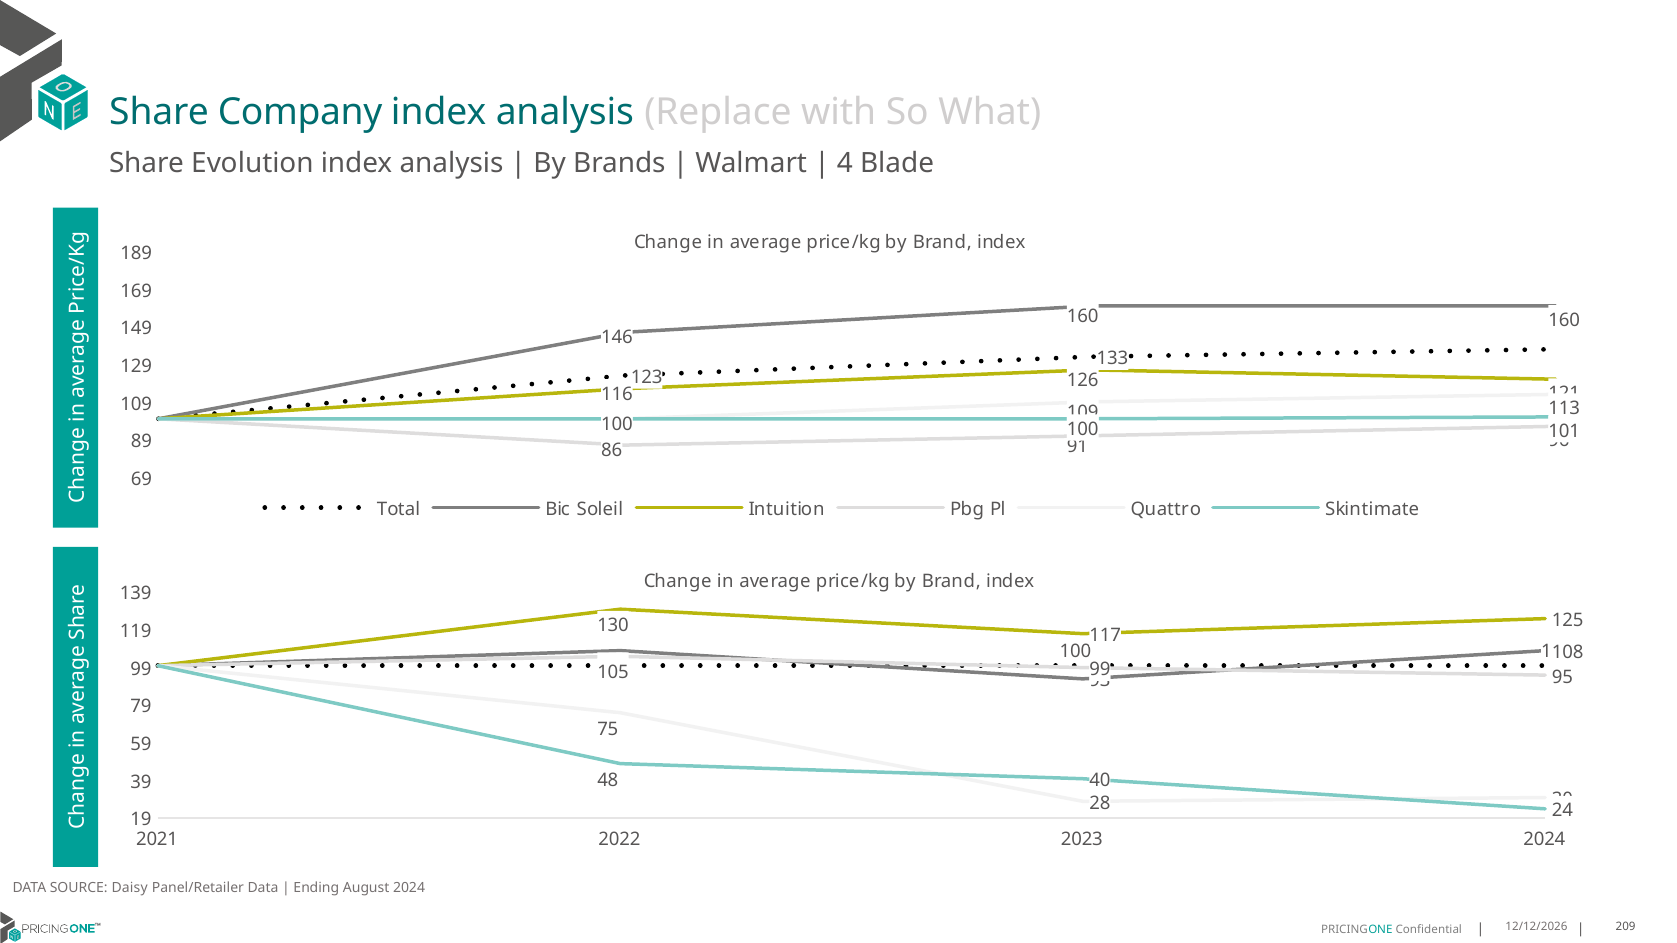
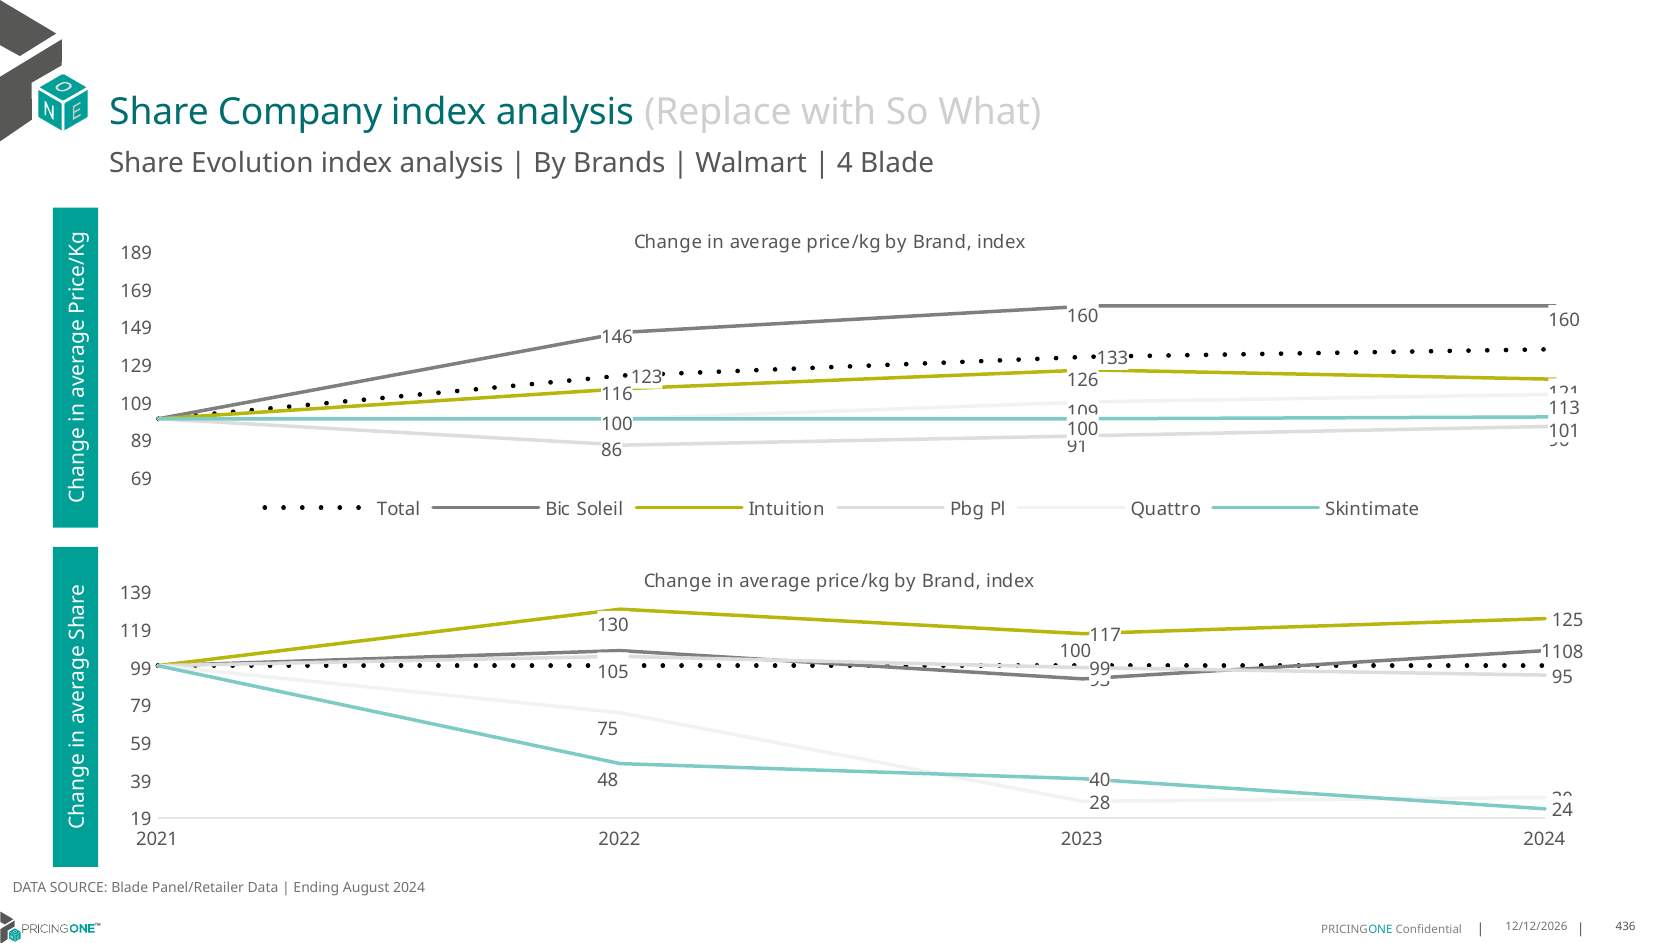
SOURCE Daisy: Daisy -> Blade
209: 209 -> 436
